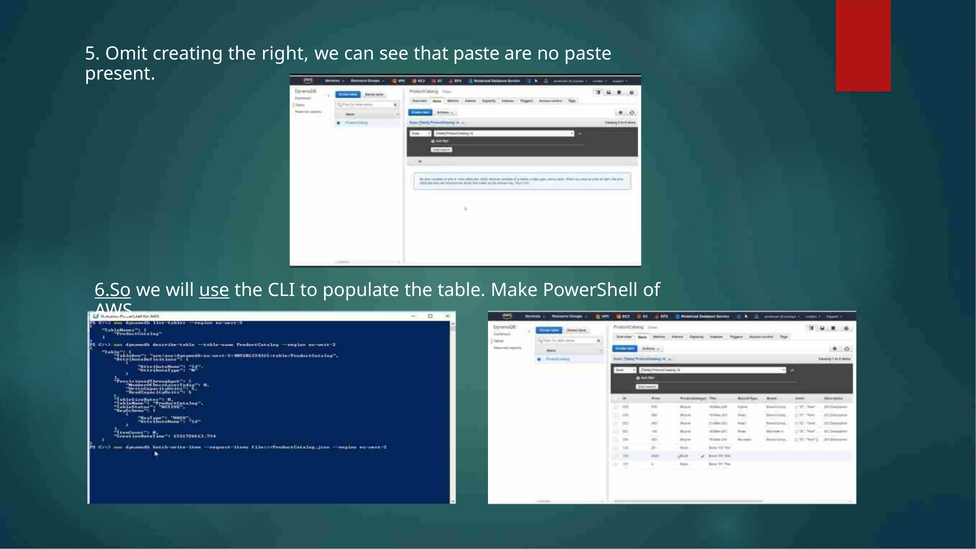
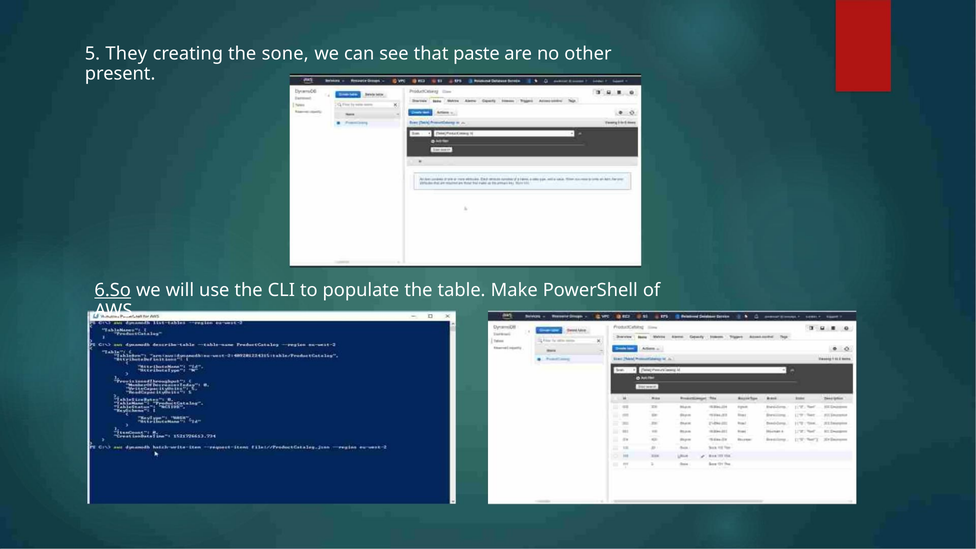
Omit: Omit -> They
right: right -> sone
no paste: paste -> other
use underline: present -> none
